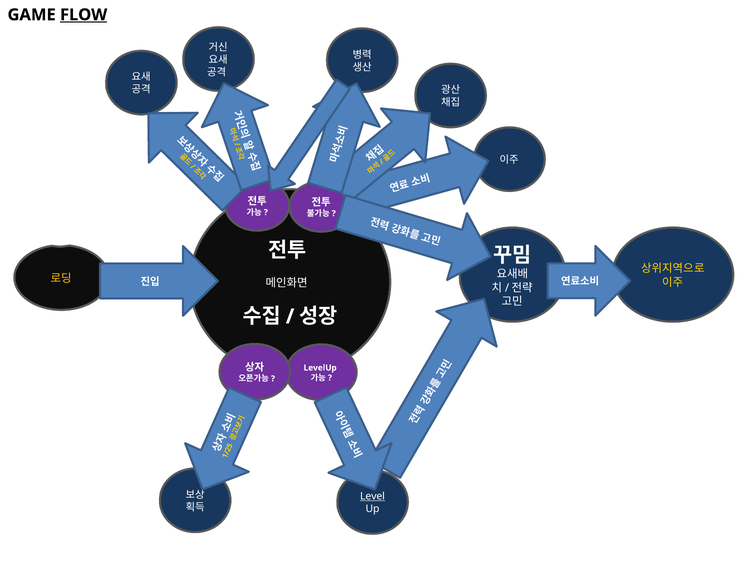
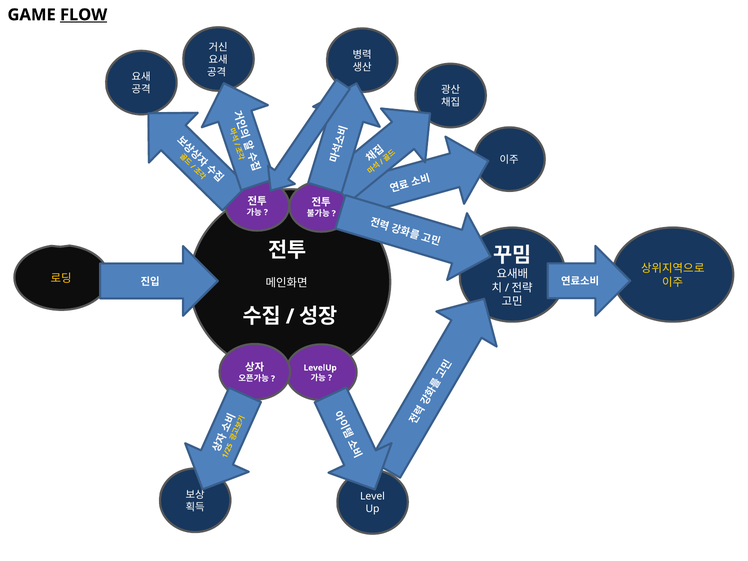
Level underline: present -> none
